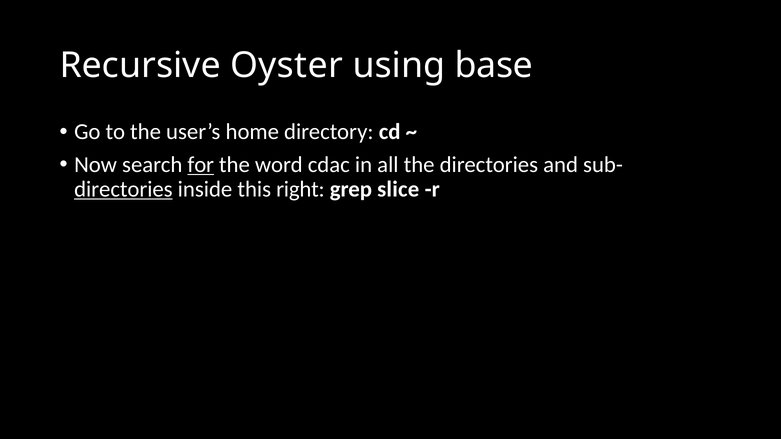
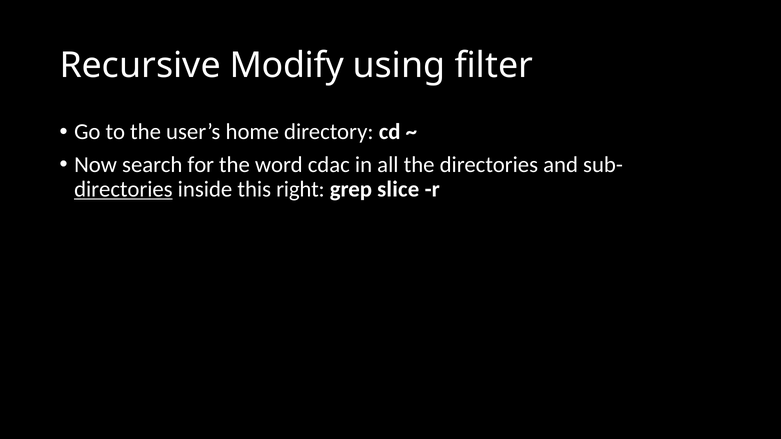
Oyster: Oyster -> Modify
base: base -> filter
for underline: present -> none
